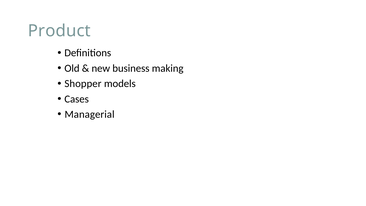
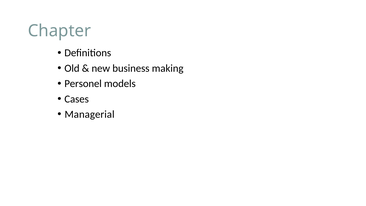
Product: Product -> Chapter
Shopper: Shopper -> Personel
